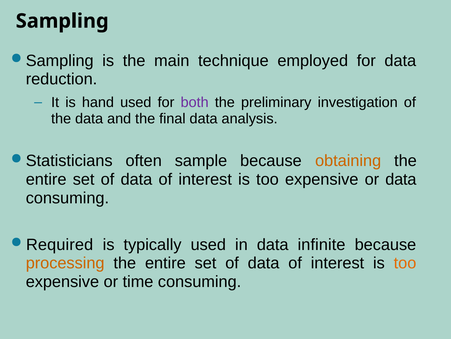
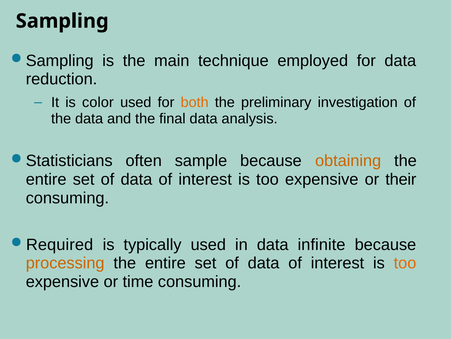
hand: hand -> color
both colour: purple -> orange
or data: data -> their
